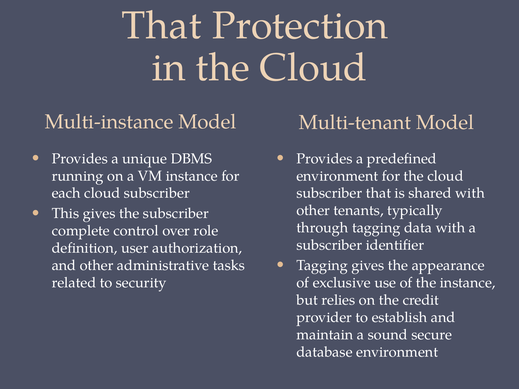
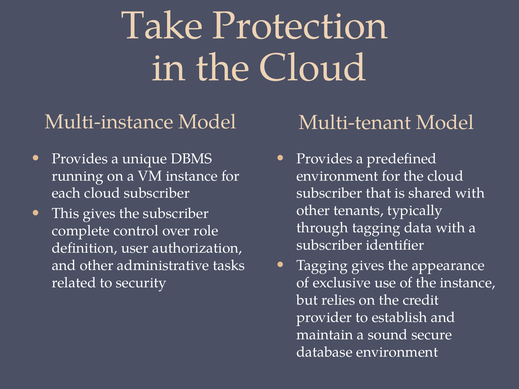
That at (162, 26): That -> Take
